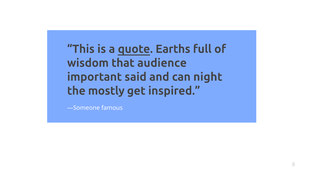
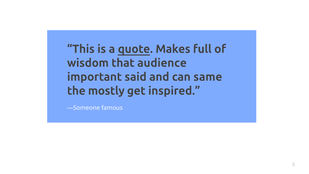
Earths: Earths -> Makes
night: night -> same
